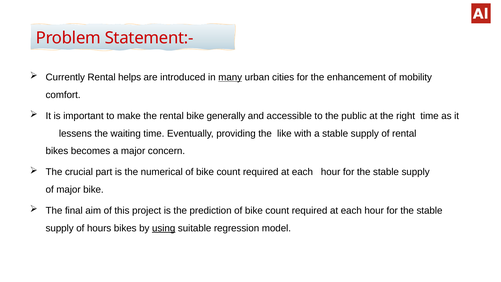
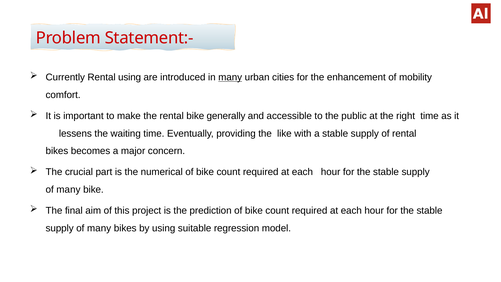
Rental helps: helps -> using
major at (68, 189): major -> many
hours at (99, 228): hours -> many
using at (164, 228) underline: present -> none
